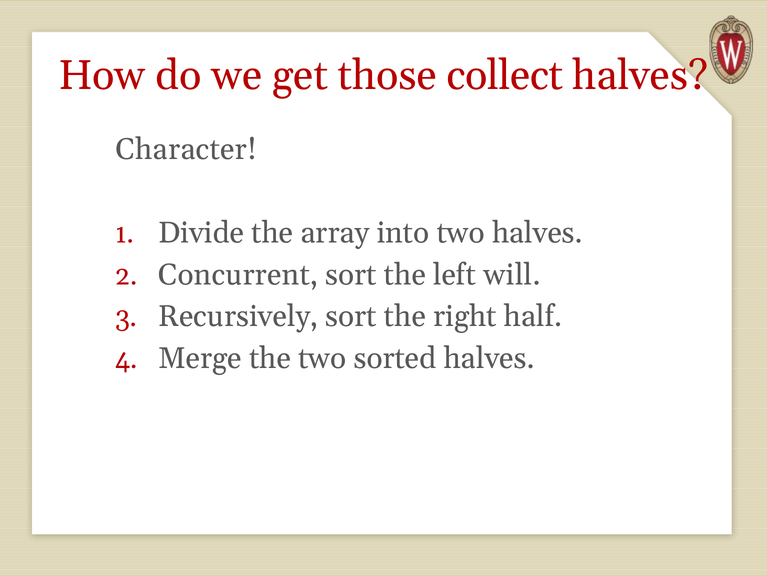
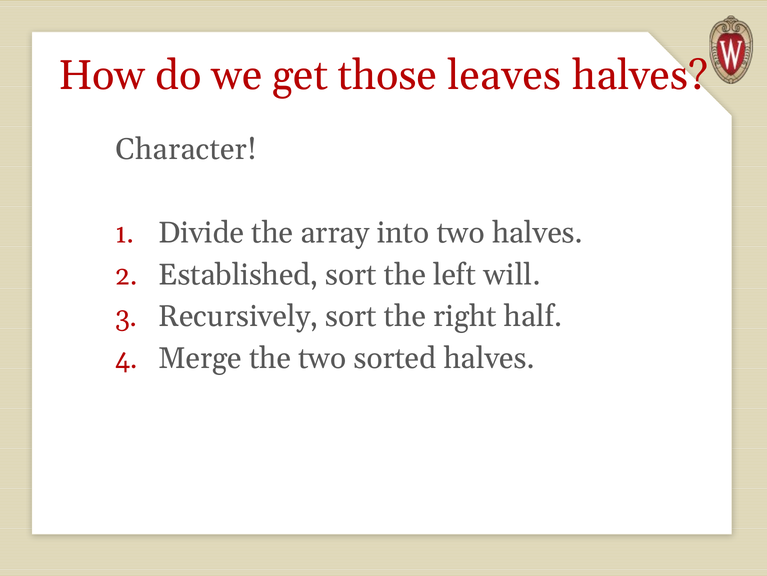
collect: collect -> leaves
Concurrent: Concurrent -> Established
